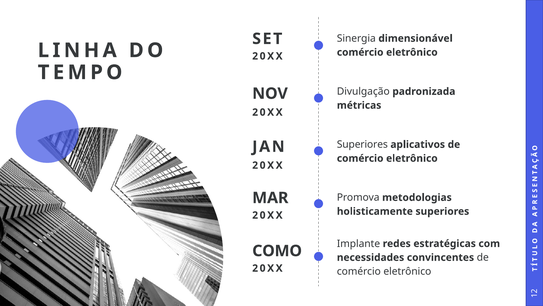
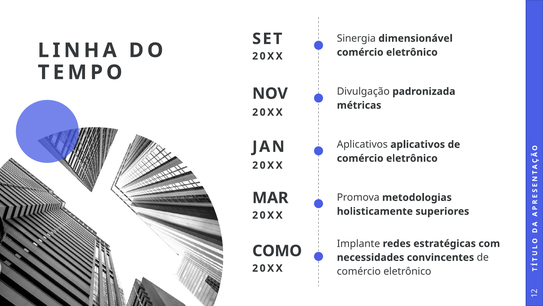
Superiores at (362, 144): Superiores -> Aplicativos
